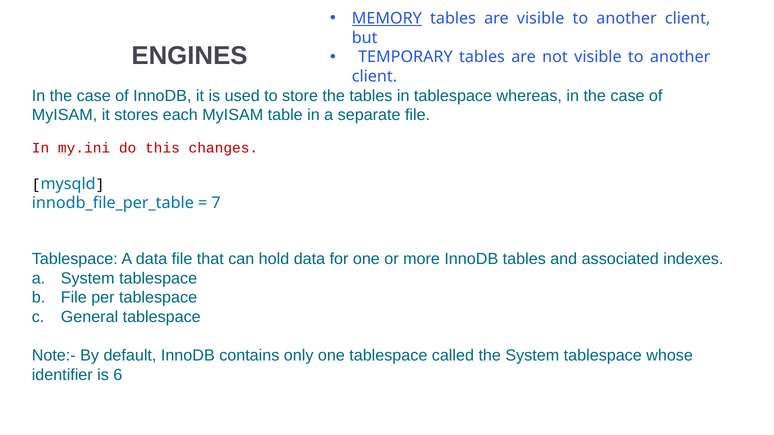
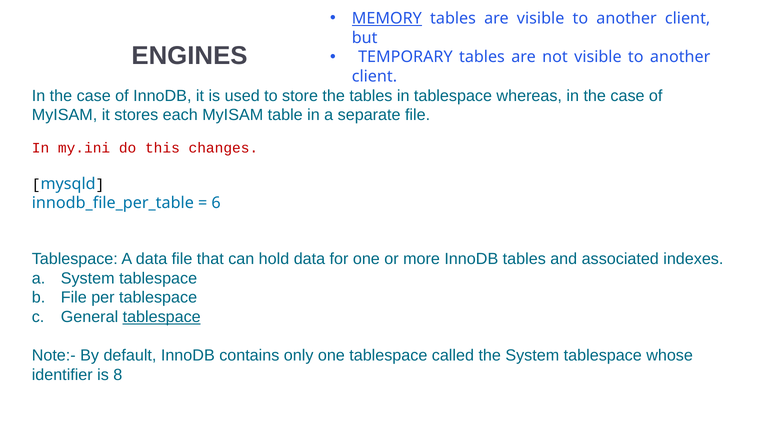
7: 7 -> 6
tablespace at (162, 317) underline: none -> present
6: 6 -> 8
